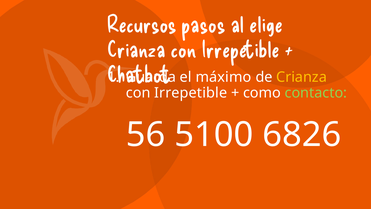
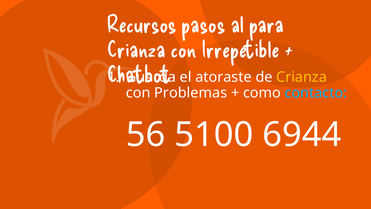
elige: elige -> para
máximo: máximo -> atoraste
Irrepetible at (191, 93): Irrepetible -> Problemas
contacto colour: light green -> light blue
6826: 6826 -> 6944
